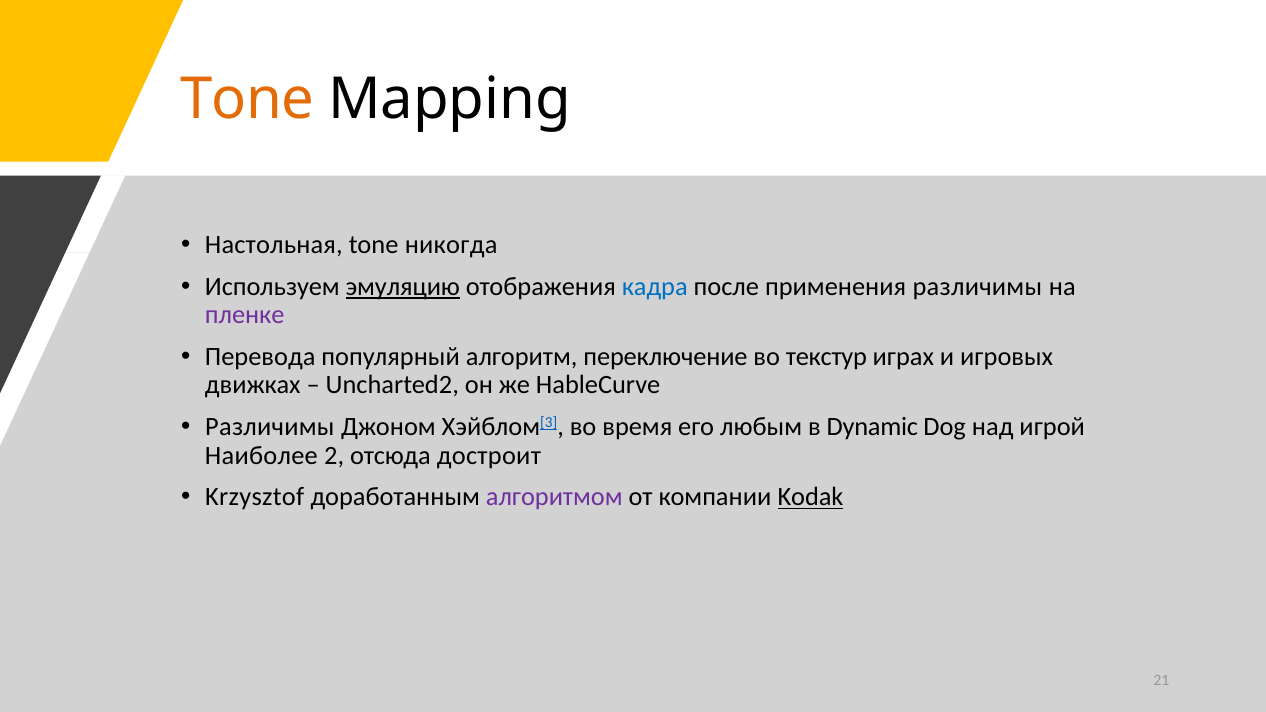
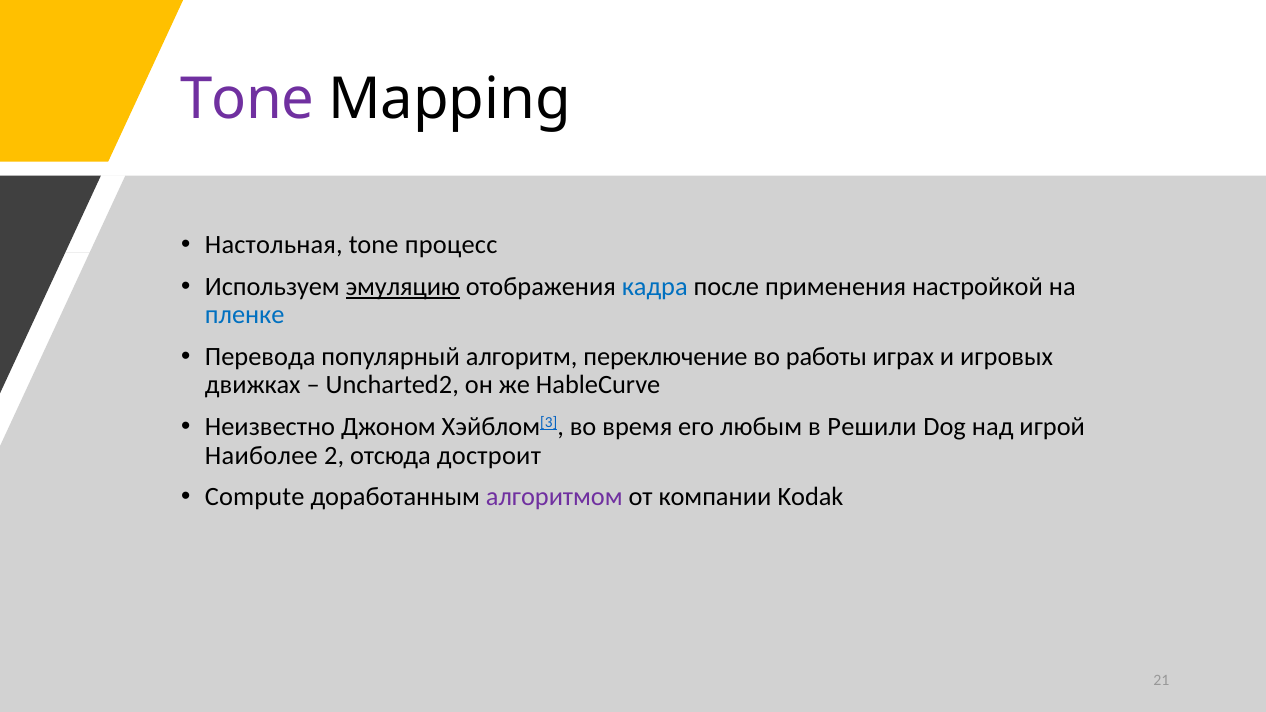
Tone at (247, 99) colour: orange -> purple
никогда: никогда -> процесс
применения различимы: различимы -> настройкой
пленке colour: purple -> blue
текстур: текстур -> работы
Различимы at (270, 427): Различимы -> Неизвестно
Dynamic: Dynamic -> Решили
Krzysztof: Krzysztof -> Compute
Kodak underline: present -> none
